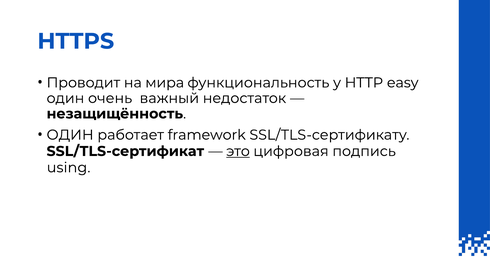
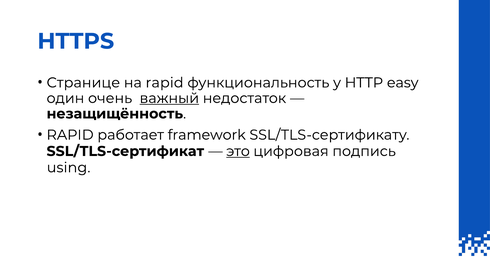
Проводит: Проводит -> Странице
на мира: мира -> rapid
важный underline: none -> present
ОДИН at (70, 135): ОДИН -> RAPID
